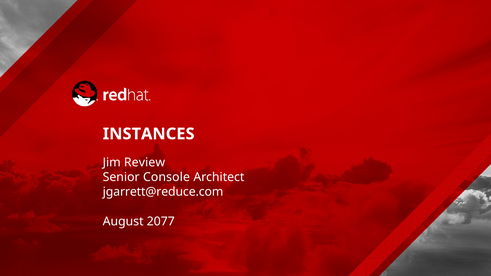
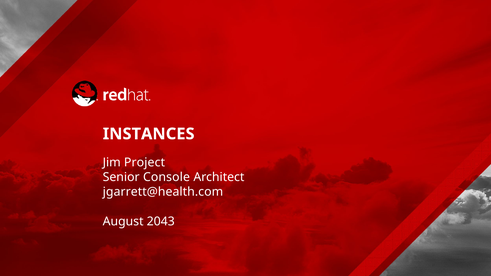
Review: Review -> Project
jgarrett@reduce.com: jgarrett@reduce.com -> jgarrett@health.com
2077: 2077 -> 2043
